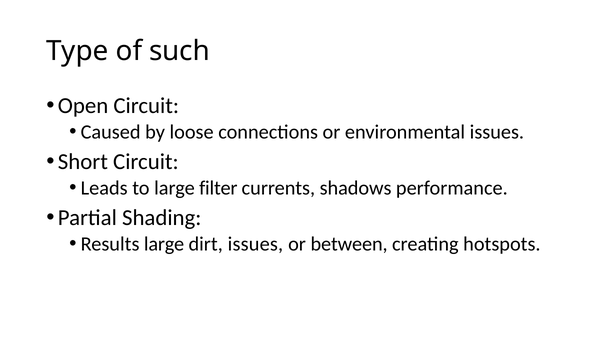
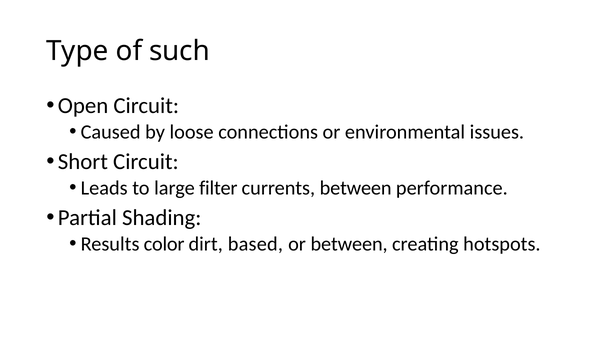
currents shadows: shadows -> between
Results large: large -> color
dirt issues: issues -> based
